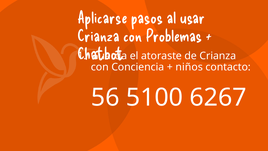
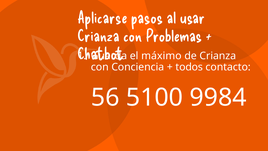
atoraste: atoraste -> máximo
niños: niños -> todos
6267: 6267 -> 9984
